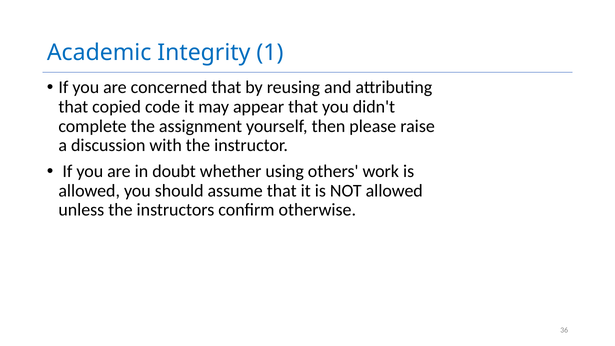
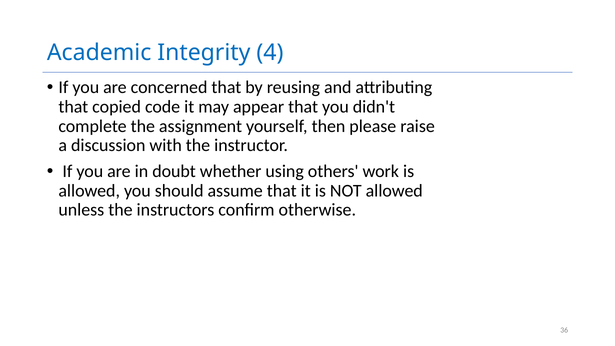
1: 1 -> 4
